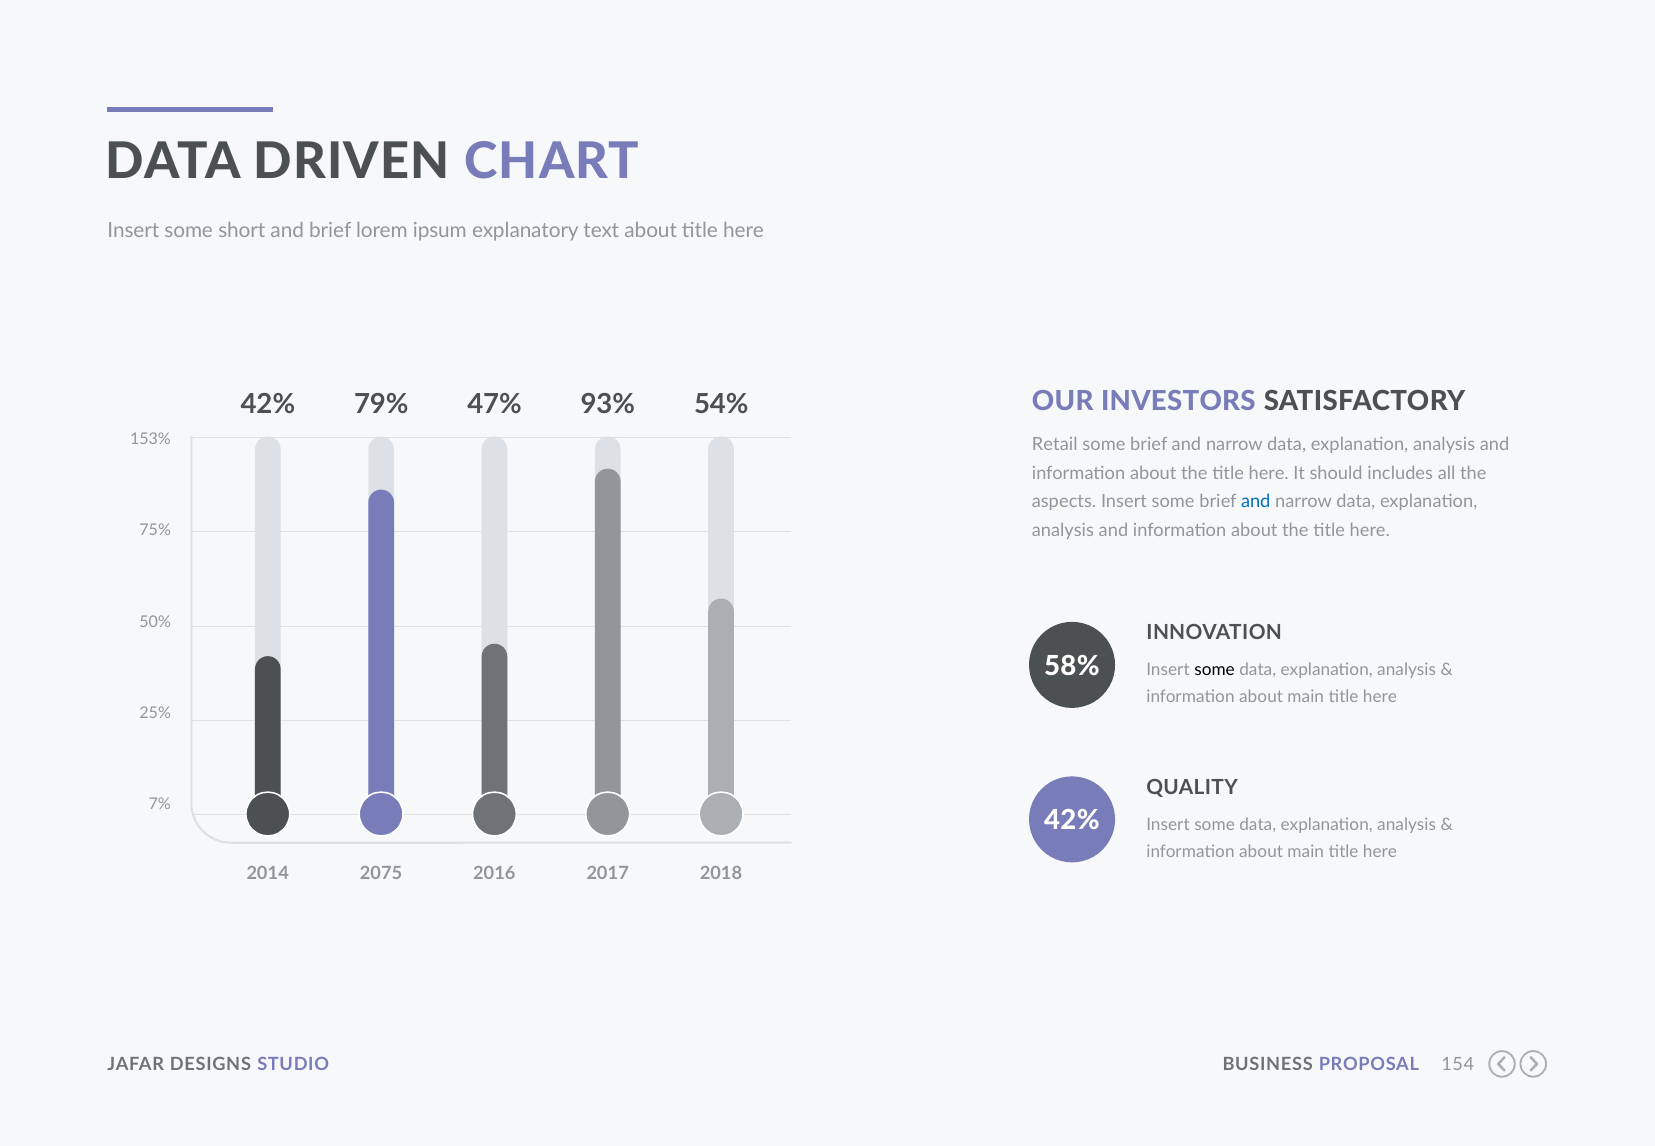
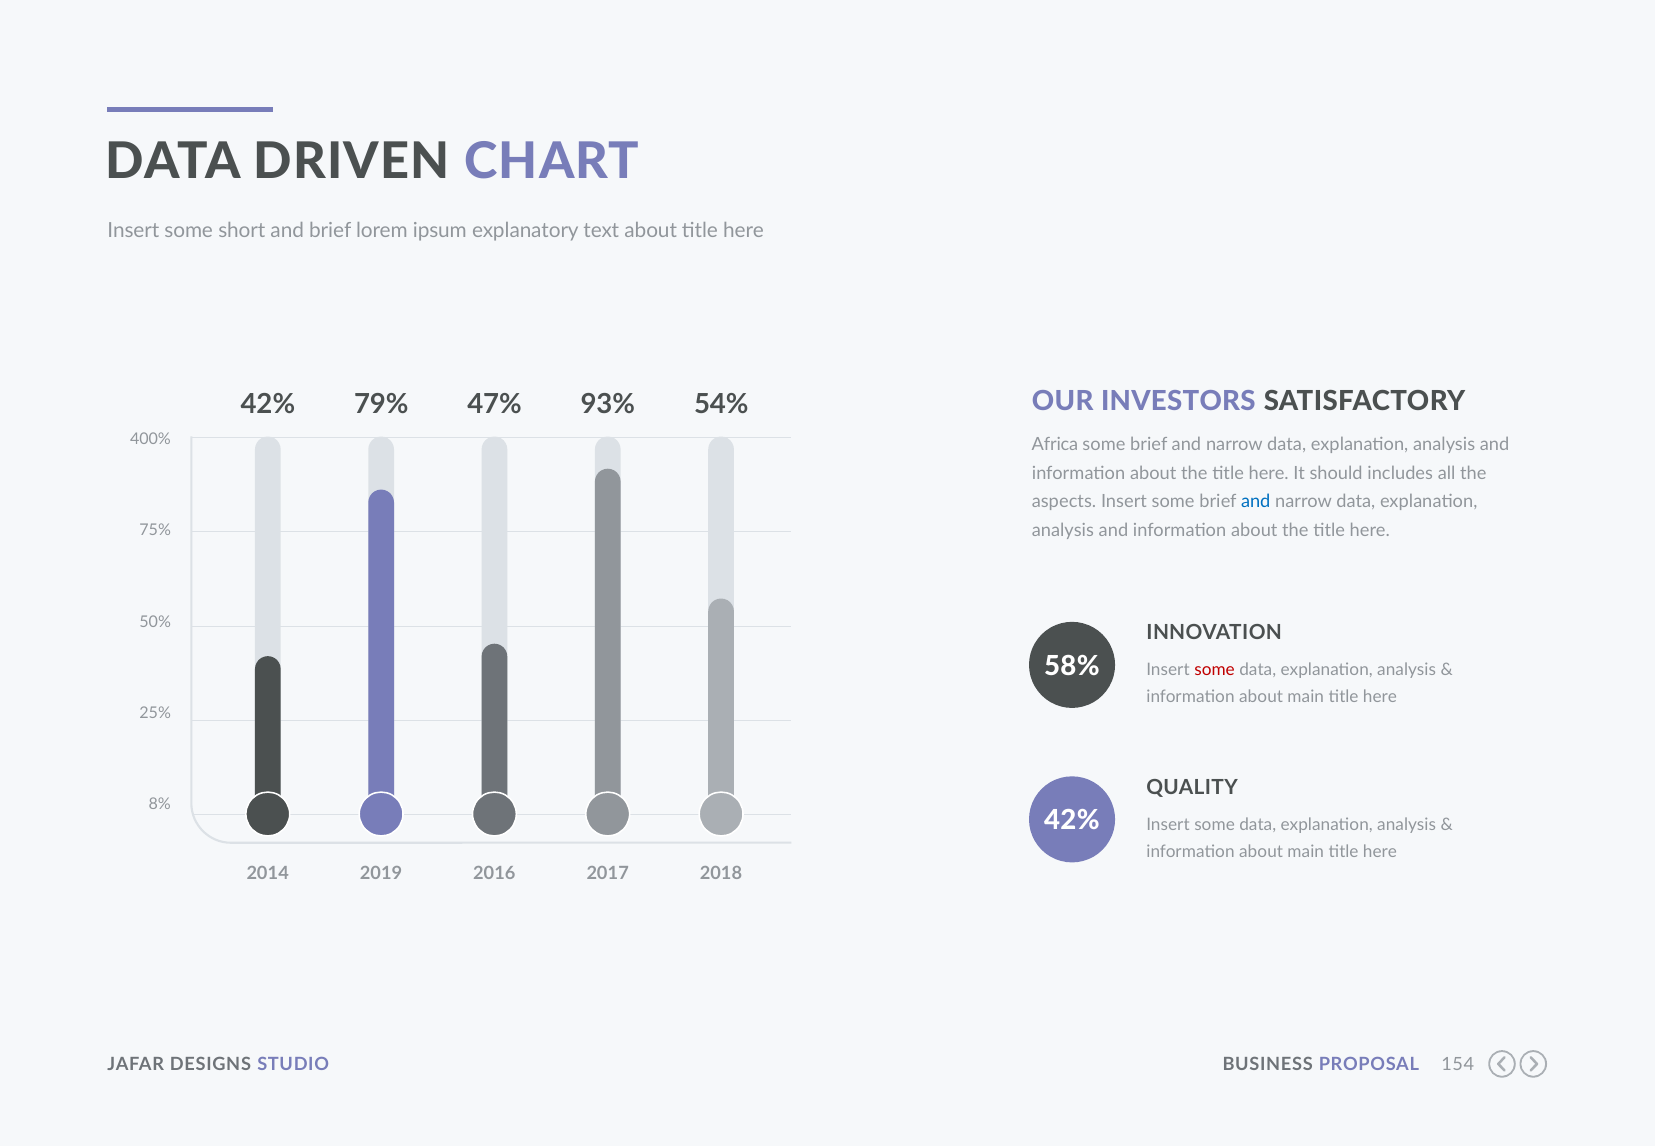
153%: 153% -> 400%
Retail: Retail -> Africa
some at (1215, 670) colour: black -> red
7%: 7% -> 8%
2075: 2075 -> 2019
